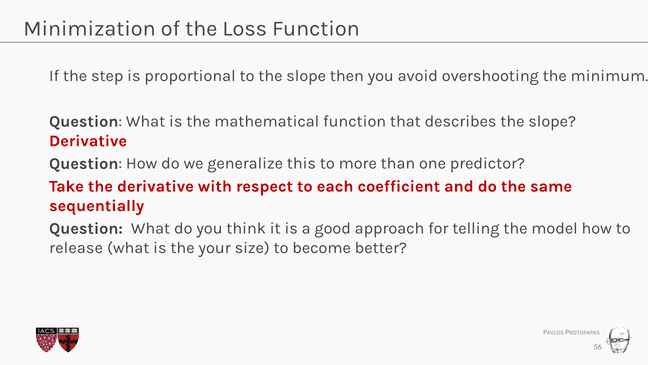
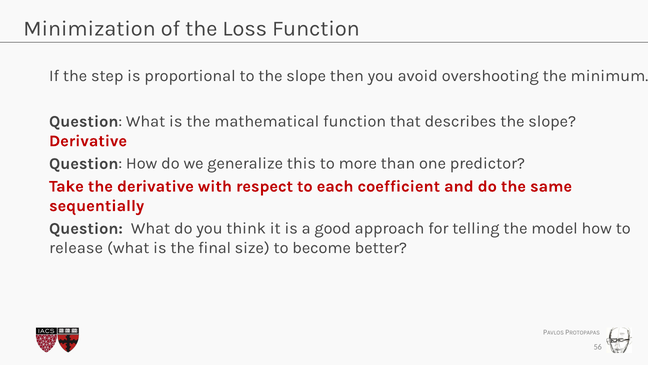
your: your -> final
